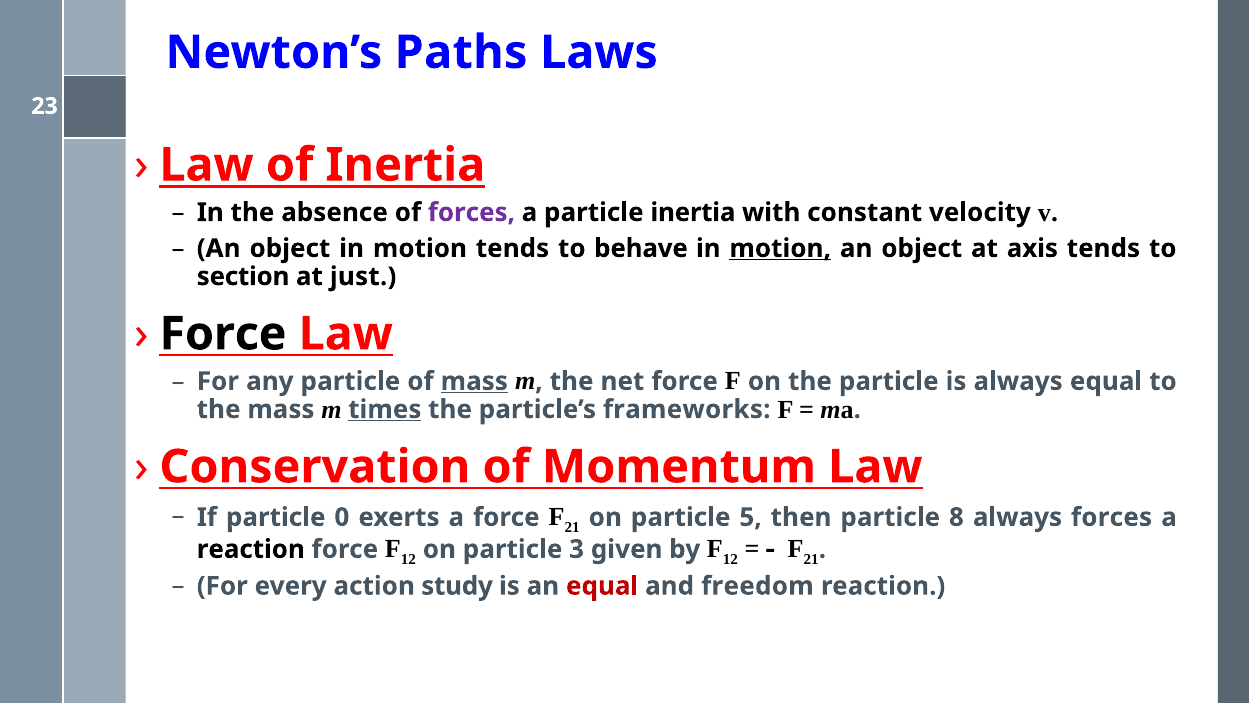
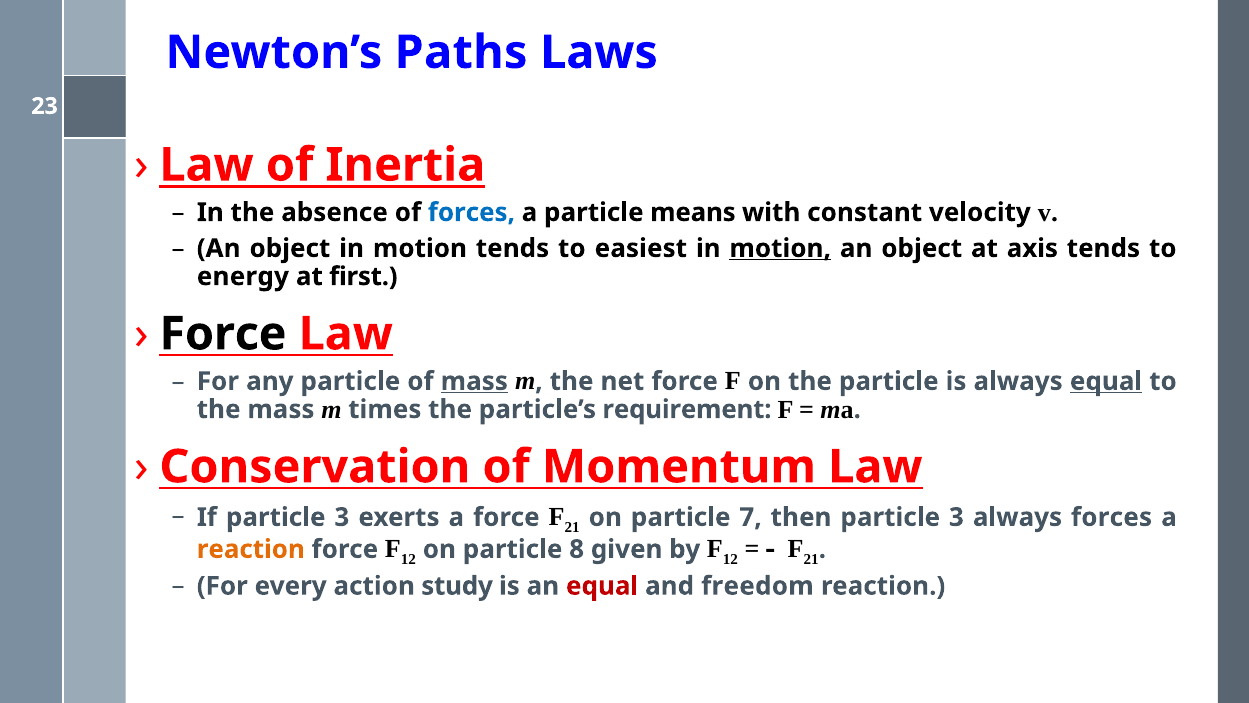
forces at (471, 212) colour: purple -> blue
particle inertia: inertia -> means
behave: behave -> easiest
section: section -> energy
just: just -> first
equal at (1106, 381) underline: none -> present
times underline: present -> none
frameworks: frameworks -> requirement
If particle 0: 0 -> 3
5: 5 -> 7
then particle 8: 8 -> 3
reaction at (251, 549) colour: black -> orange
3: 3 -> 8
